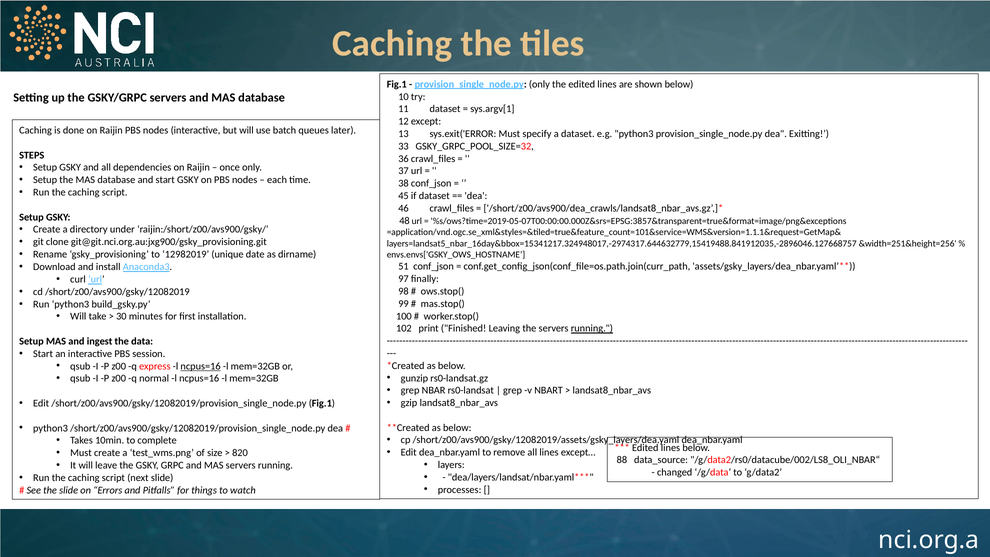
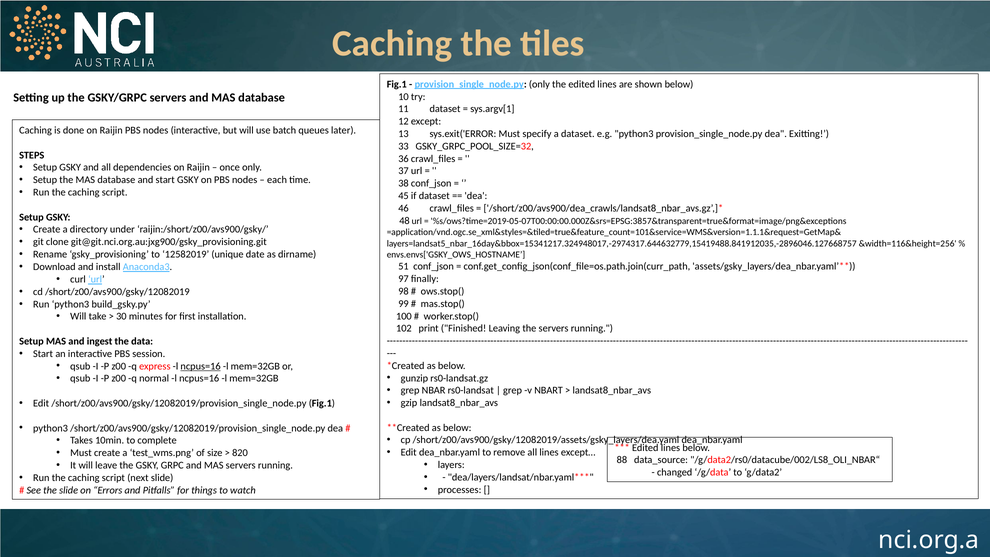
&width=251&height=256: &width=251&height=256 -> &width=116&height=256
12982019: 12982019 -> 12582019
running at (592, 328) underline: present -> none
